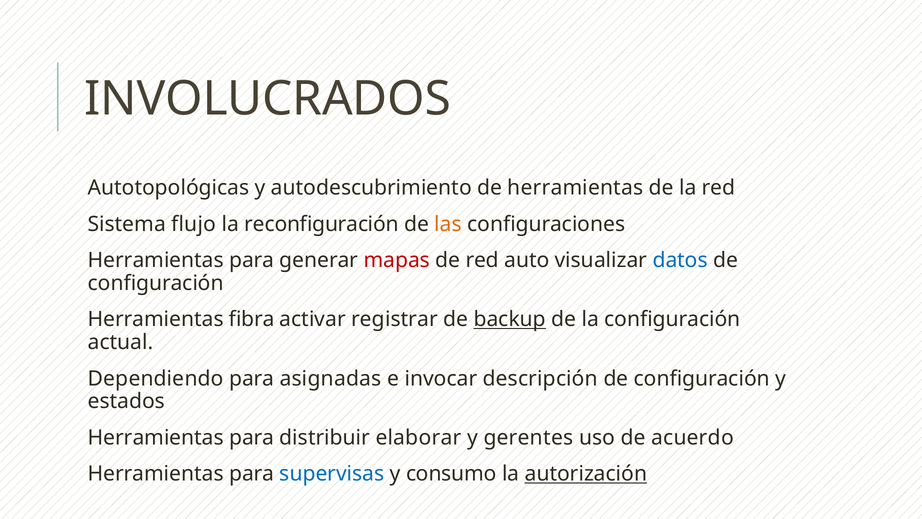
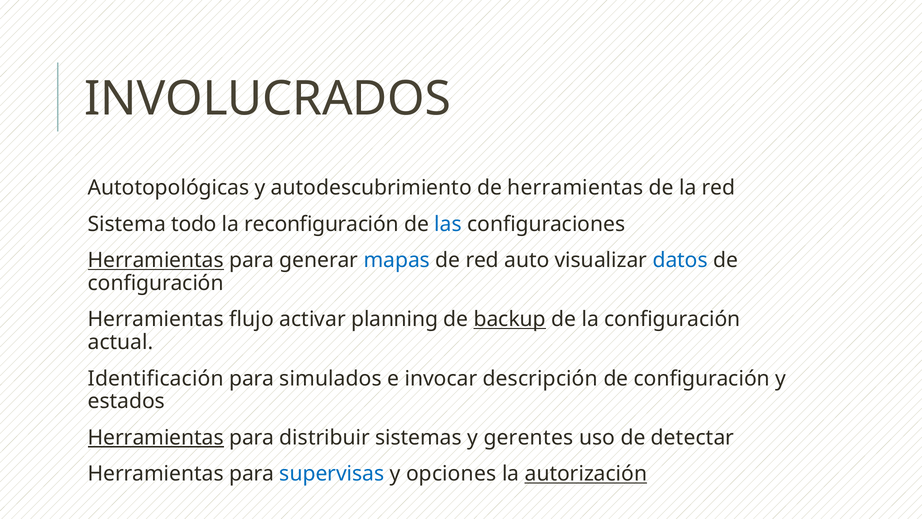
flujo: flujo -> todo
las colour: orange -> blue
Herramientas at (156, 260) underline: none -> present
mapas colour: red -> blue
fibra: fibra -> flujo
registrar: registrar -> planning
Dependiendo: Dependiendo -> Identificación
asignadas: asignadas -> simulados
Herramientas at (156, 437) underline: none -> present
elaborar: elaborar -> sistemas
acuerdo: acuerdo -> detectar
consumo: consumo -> opciones
